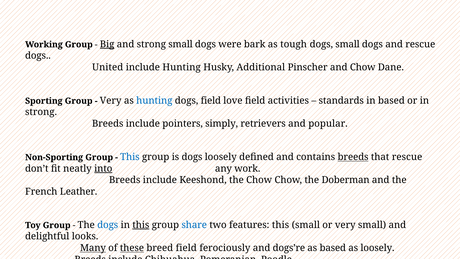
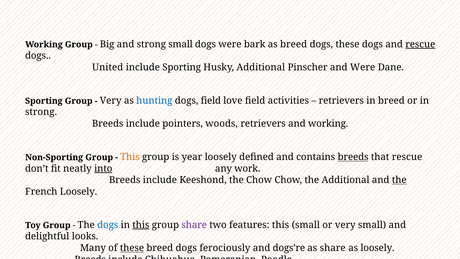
Big underline: present -> none
as tough: tough -> breed
dogs small: small -> these
rescue at (420, 44) underline: none -> present
include Hunting: Hunting -> Sporting
and Chow: Chow -> Were
standards at (341, 101): standards -> retrievers
in based: based -> breed
simply: simply -> woods
and popular: popular -> working
This at (130, 157) colour: blue -> orange
is dogs: dogs -> year
the Doberman: Doberman -> Additional
the at (399, 180) underline: none -> present
French Leather: Leather -> Loosely
share at (194, 225) colour: blue -> purple
Many underline: present -> none
field at (186, 248): field -> dogs
as based: based -> share
